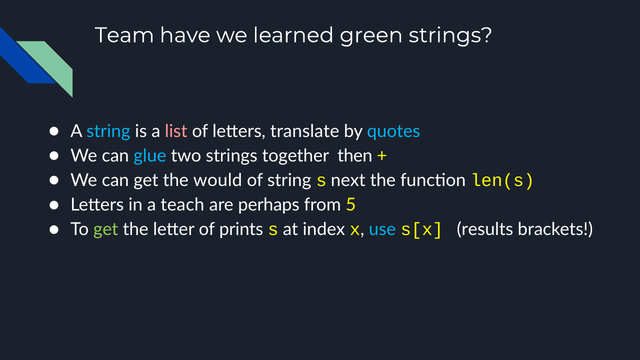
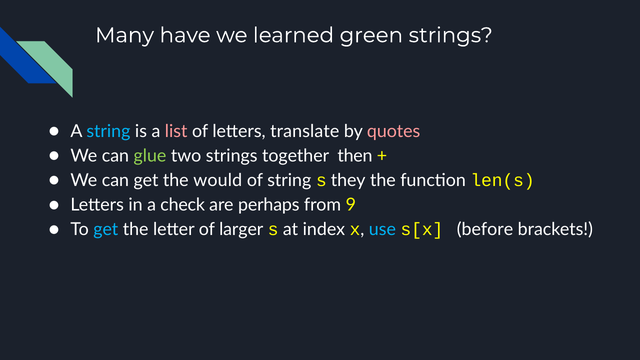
Team: Team -> Many
quotes colour: light blue -> pink
glue colour: light blue -> light green
next: next -> they
teach: teach -> check
5: 5 -> 9
get at (106, 229) colour: light green -> light blue
prints: prints -> larger
results: results -> before
